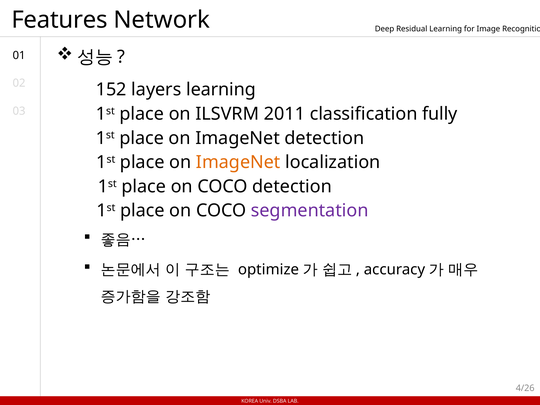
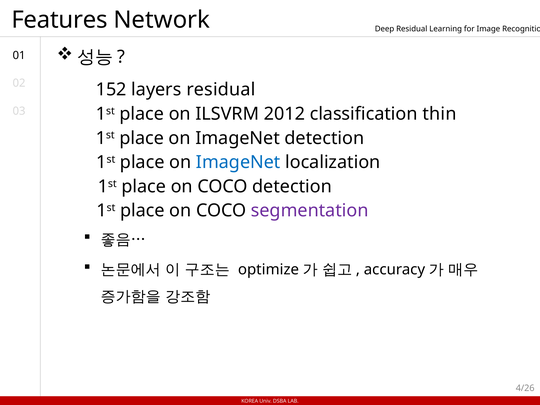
layers learning: learning -> residual
2011: 2011 -> 2012
fully: fully -> thin
ImageNet at (238, 162) colour: orange -> blue
